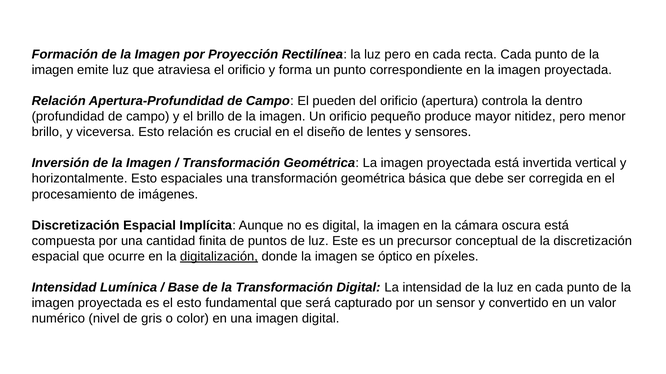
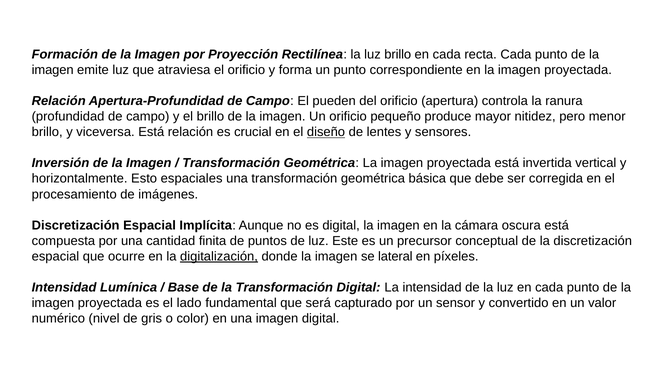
luz pero: pero -> brillo
dentro: dentro -> ranura
viceversa Esto: Esto -> Está
diseño underline: none -> present
óptico: óptico -> lateral
el esto: esto -> lado
